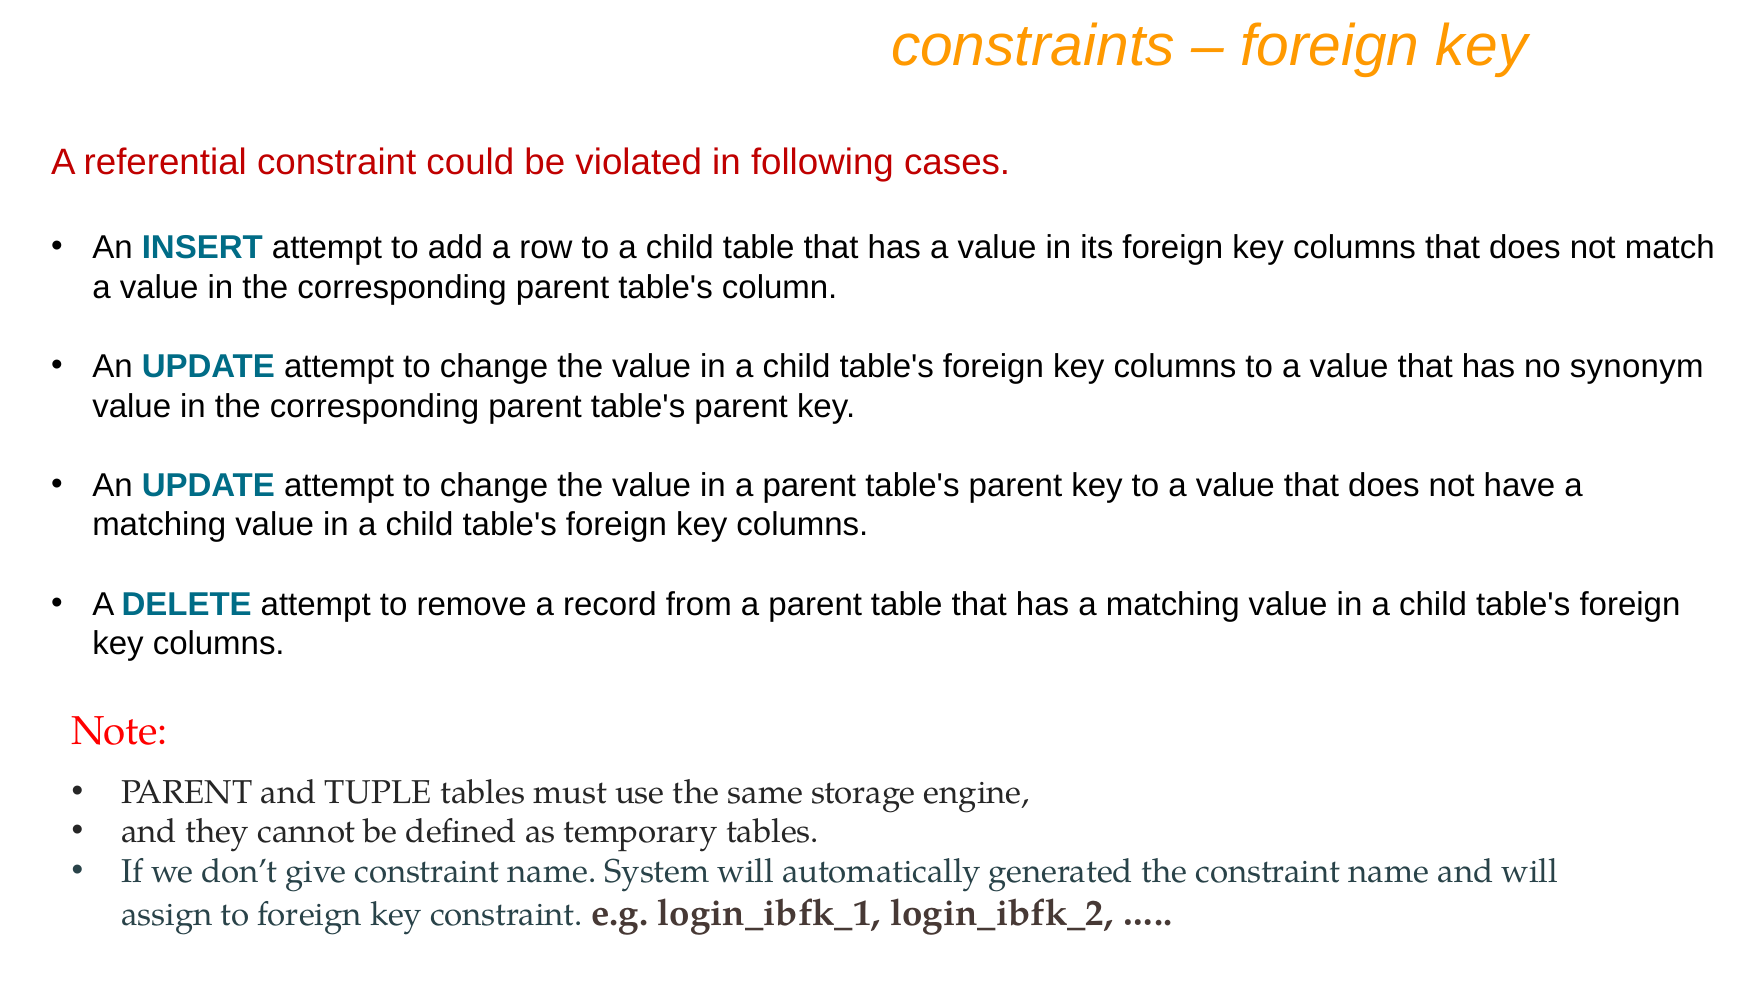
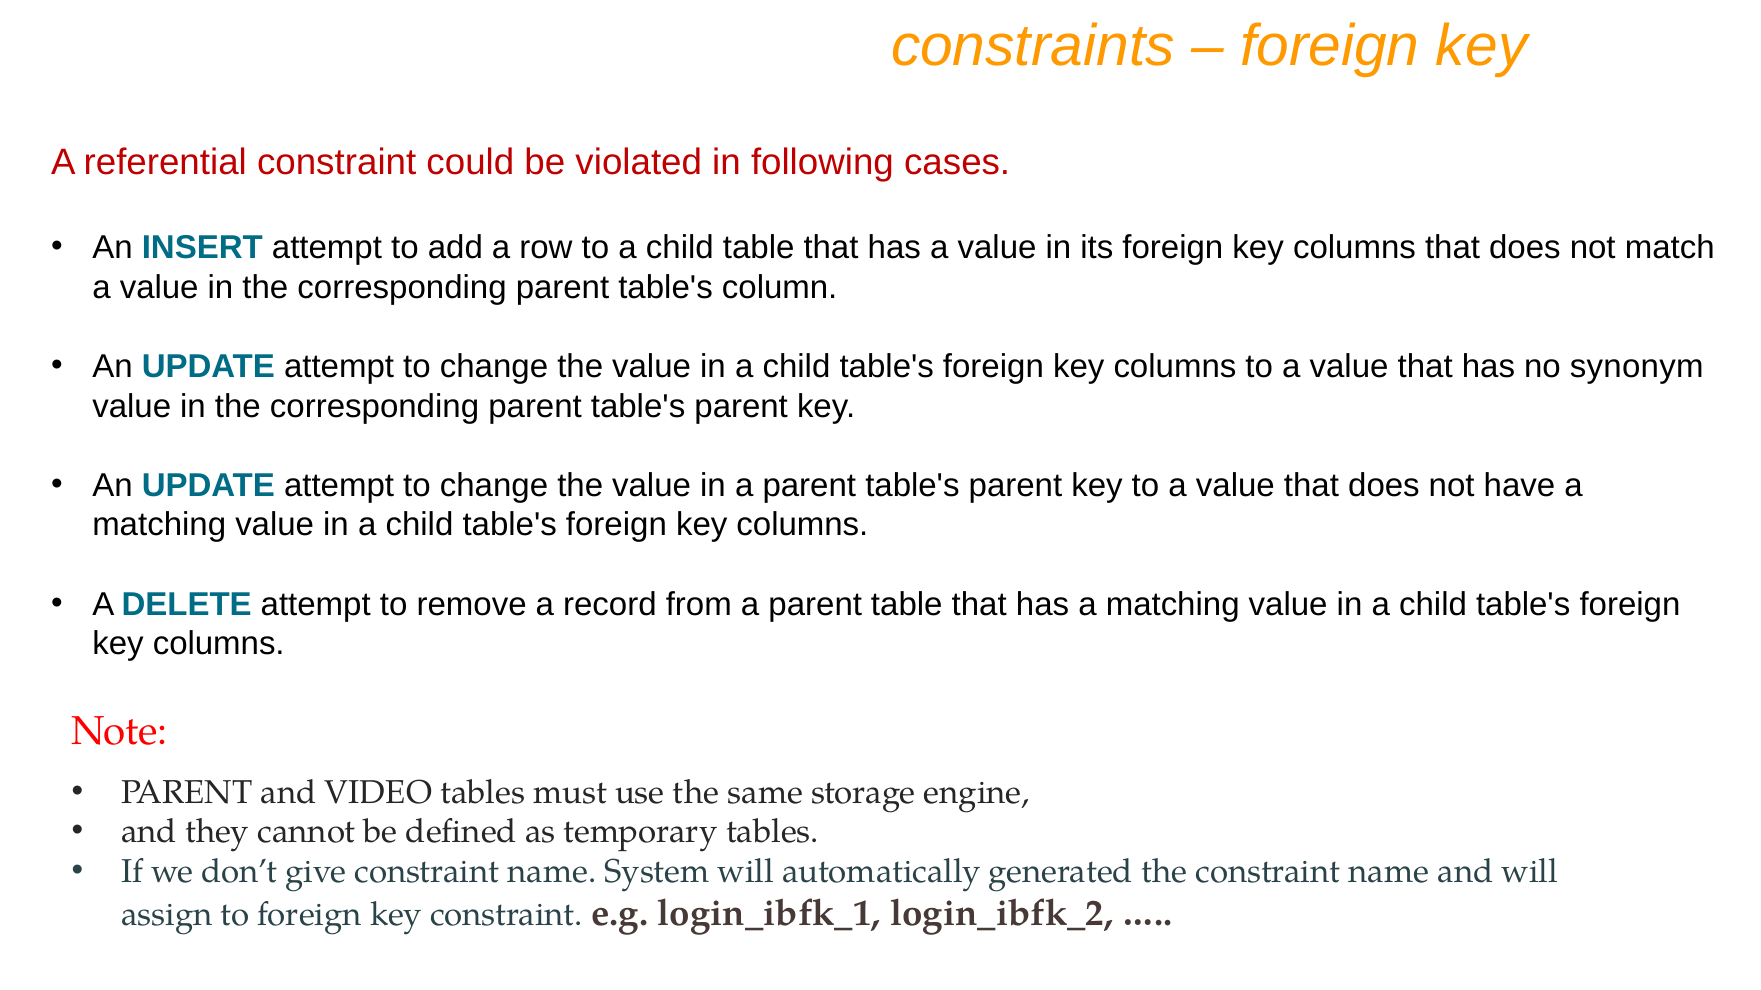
TUPLE: TUPLE -> VIDEO
